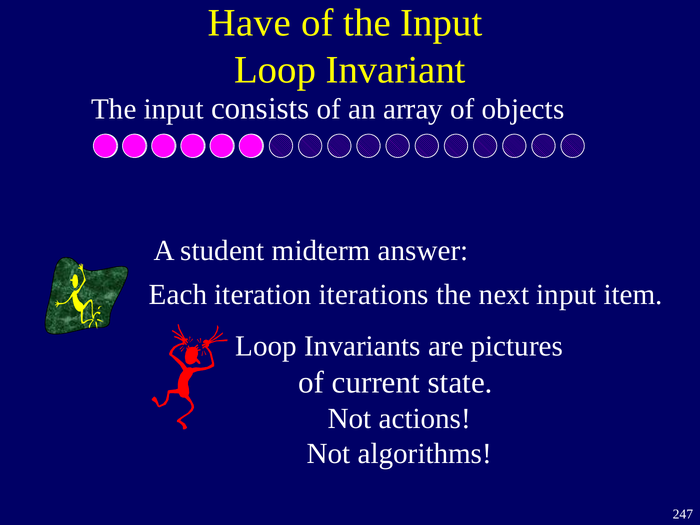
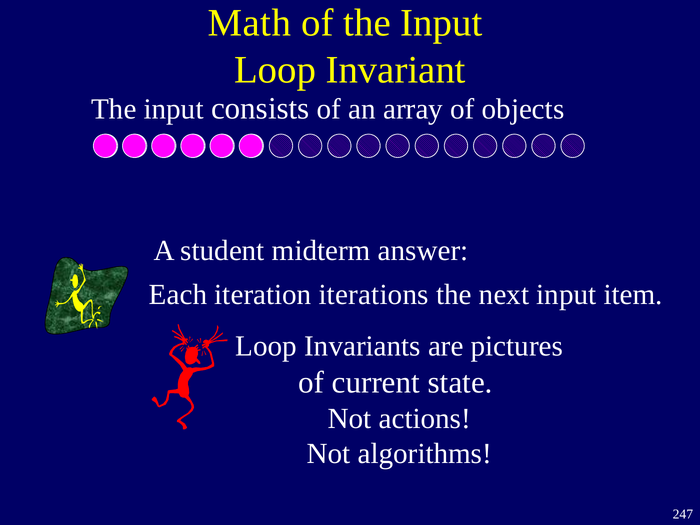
Have: Have -> Math
